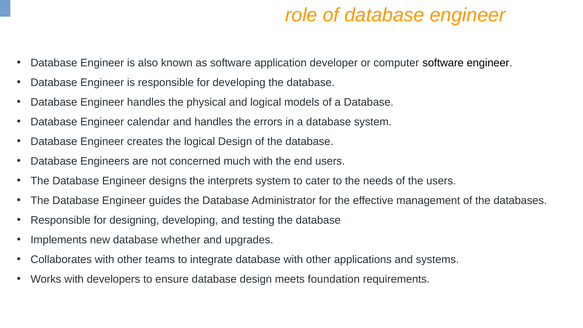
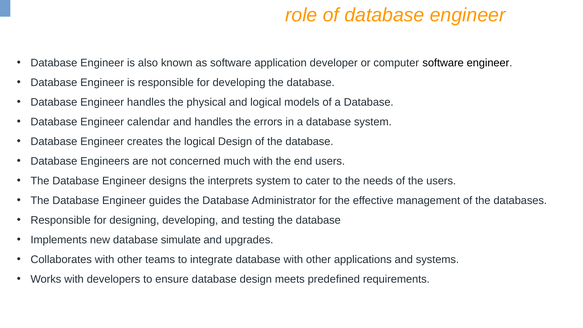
whether: whether -> simulate
foundation: foundation -> predefined
